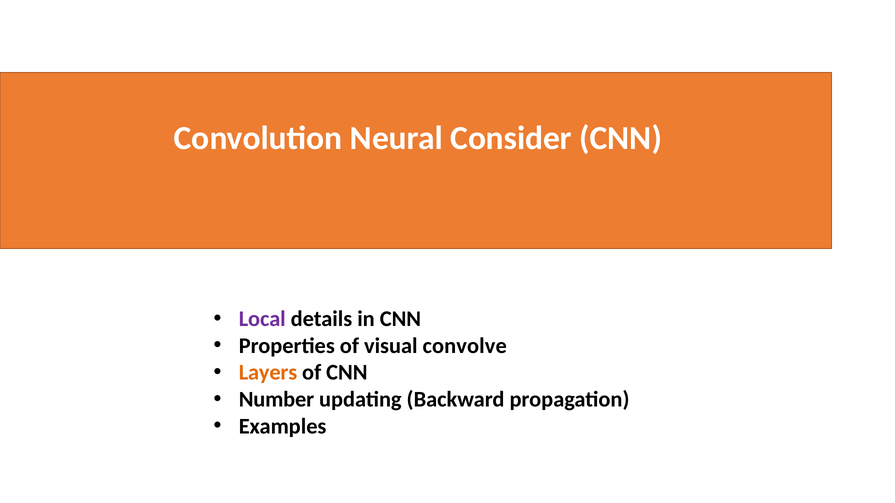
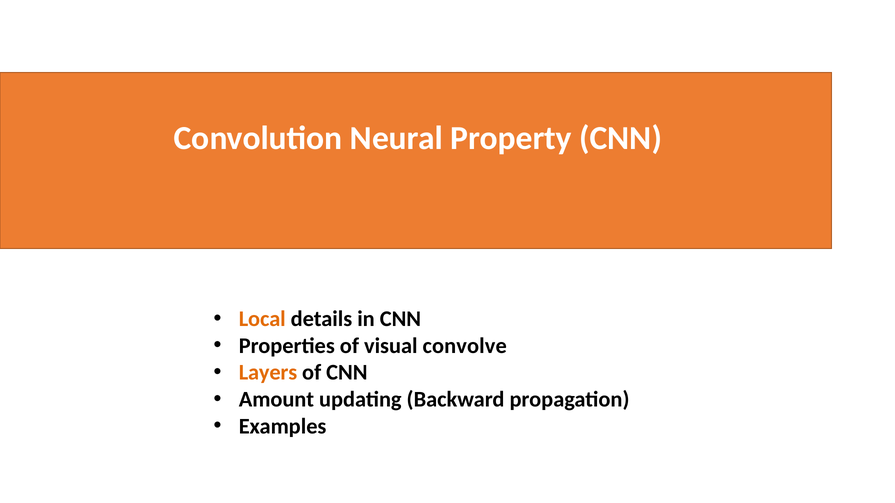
Consider: Consider -> Property
Local colour: purple -> orange
Number: Number -> Amount
